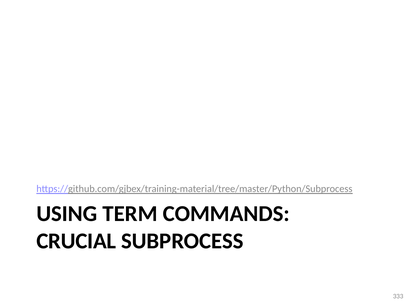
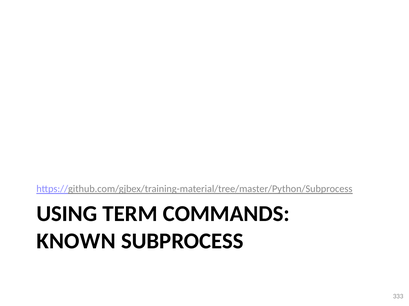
CRUCIAL: CRUCIAL -> KNOWN
